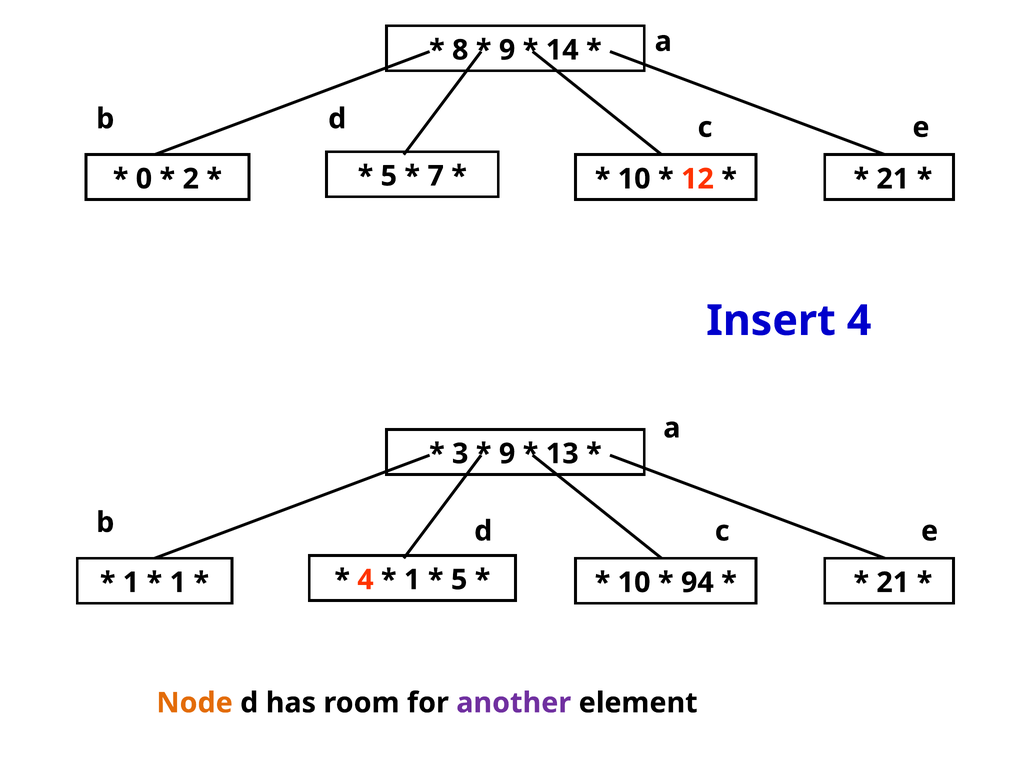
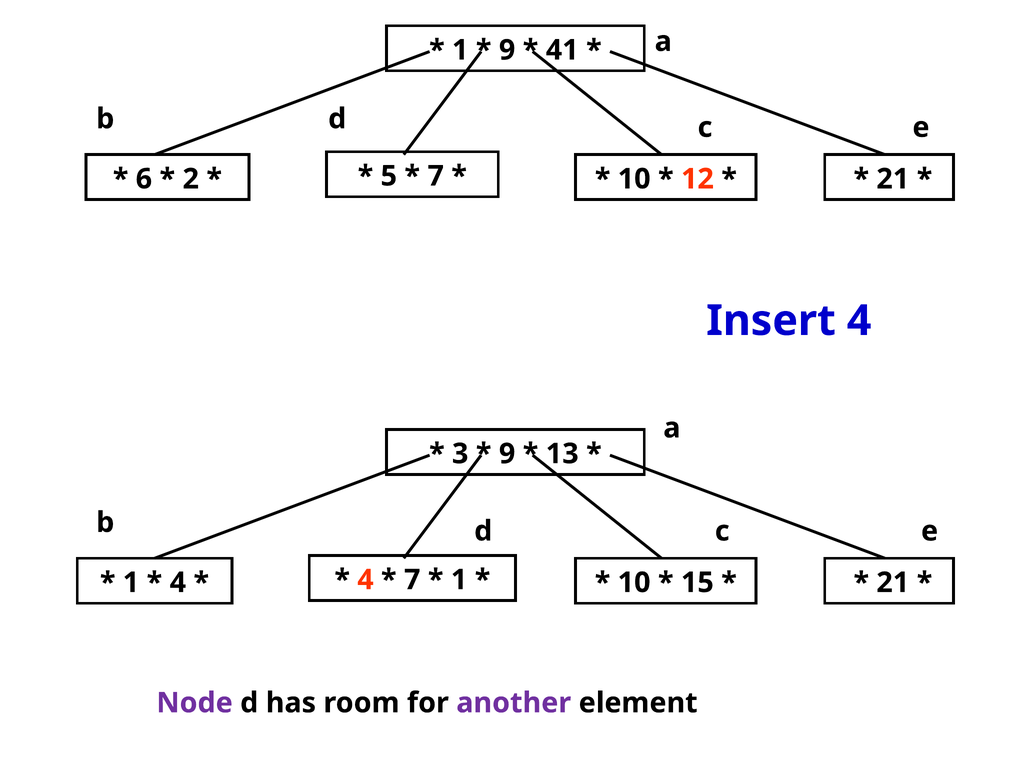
8 at (460, 50): 8 -> 1
14: 14 -> 41
0: 0 -> 6
1 at (412, 580): 1 -> 7
5 at (459, 580): 5 -> 1
94: 94 -> 15
1 at (178, 583): 1 -> 4
Node colour: orange -> purple
